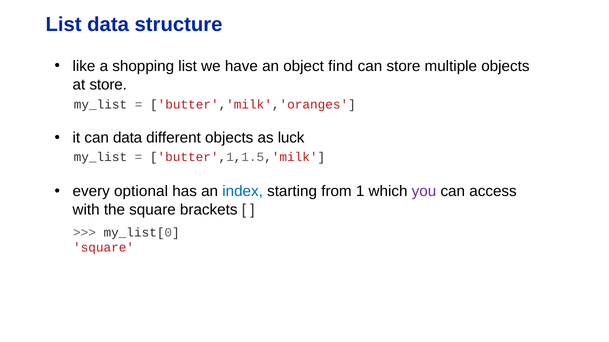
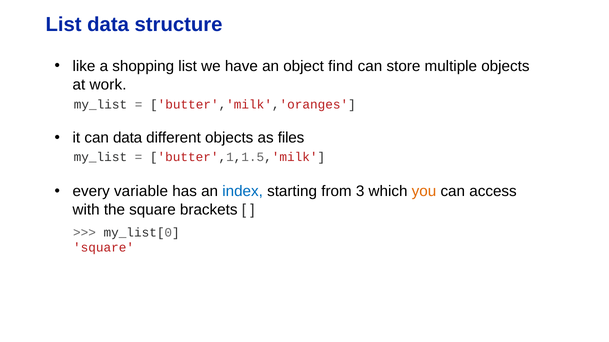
at store: store -> work
luck: luck -> files
optional: optional -> variable
1: 1 -> 3
you colour: purple -> orange
